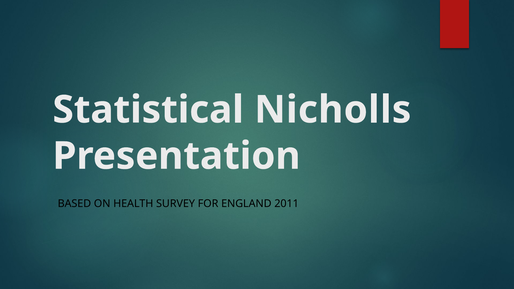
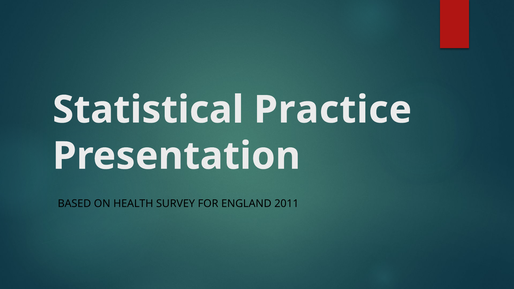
Nicholls: Nicholls -> Practice
